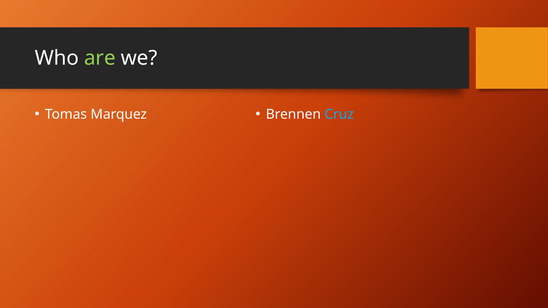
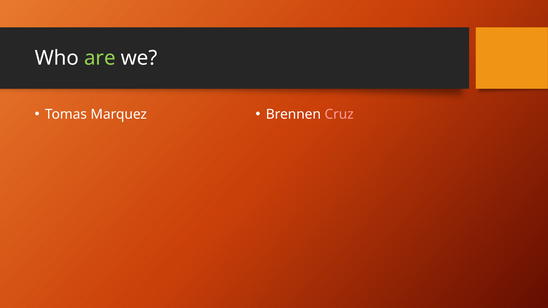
Cruz colour: light blue -> pink
